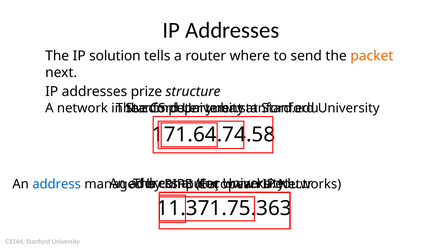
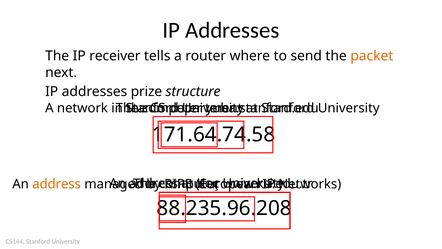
solution: solution -> receiver
address at (57, 184) colour: blue -> orange
11.371.75.363: 11.371.75.363 -> 88.235.96.208
